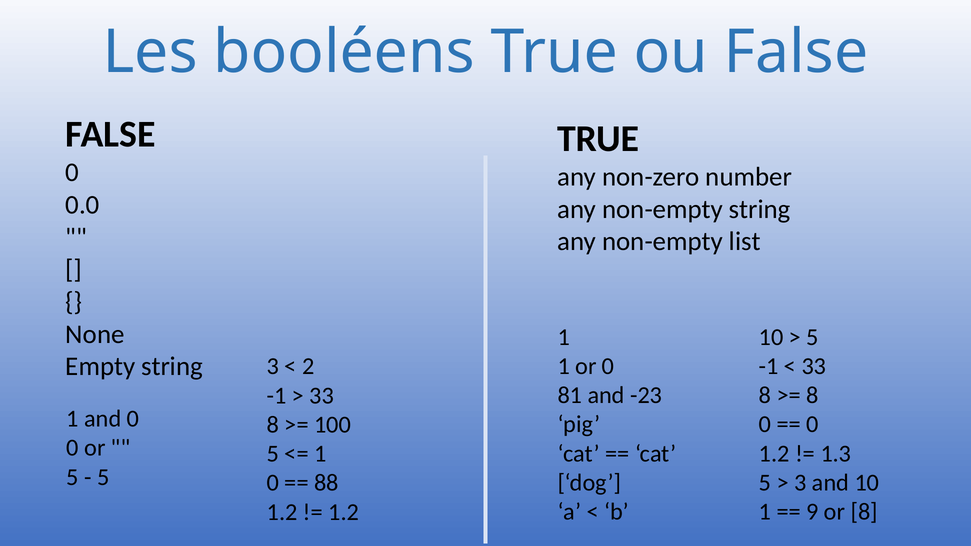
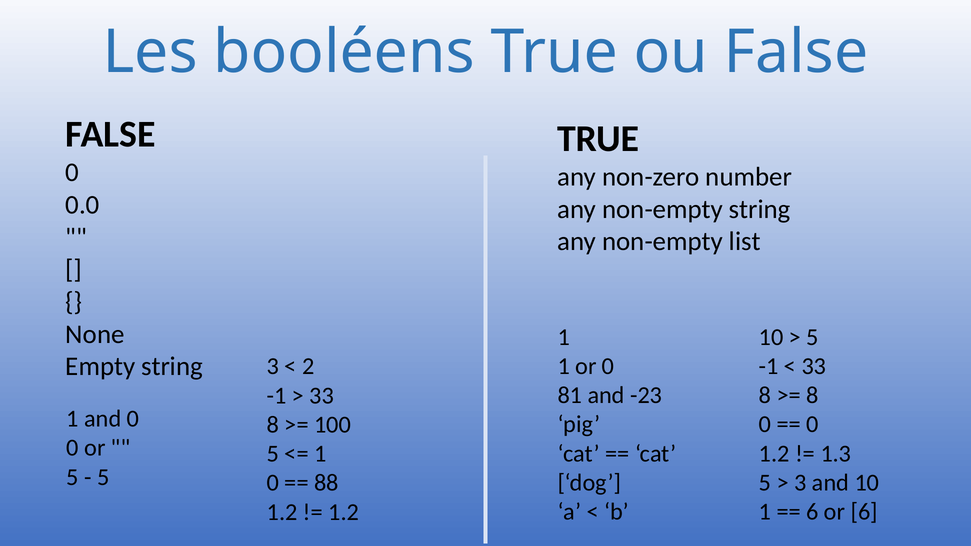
9 at (812, 512): 9 -> 6
or 8: 8 -> 6
